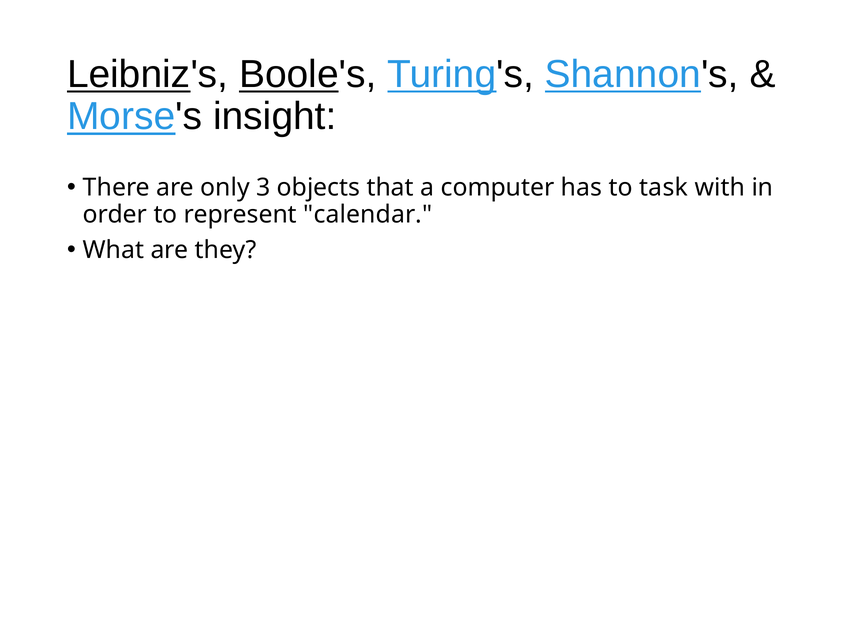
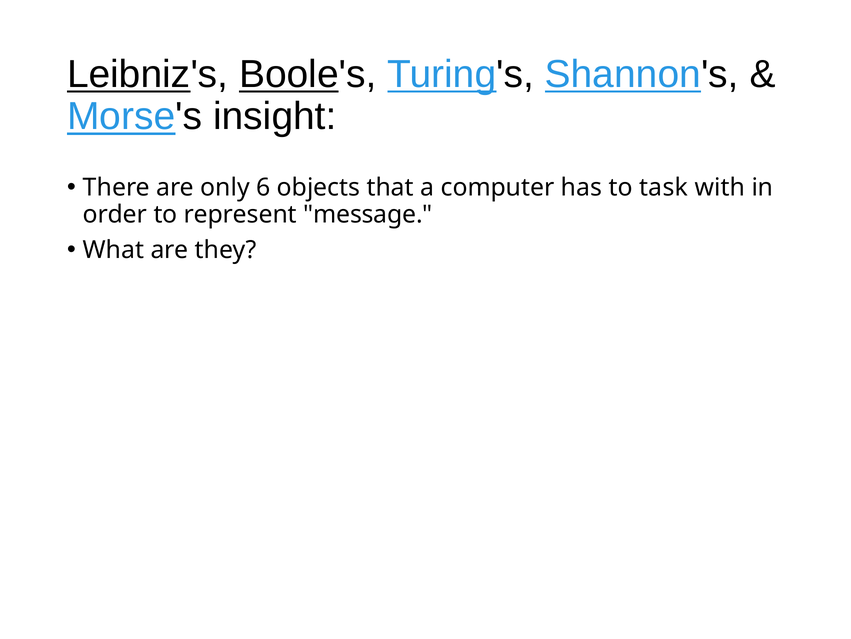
3: 3 -> 6
calendar: calendar -> message
